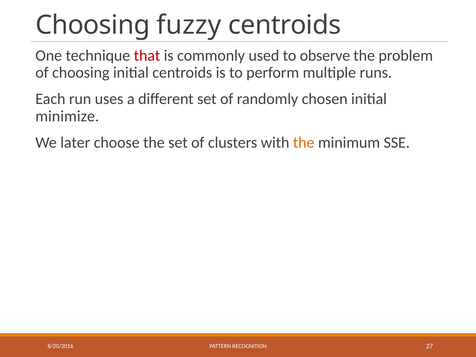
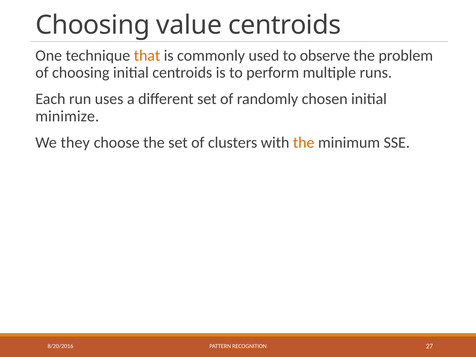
fuzzy: fuzzy -> value
that colour: red -> orange
later: later -> they
